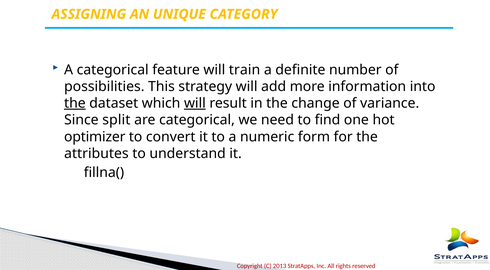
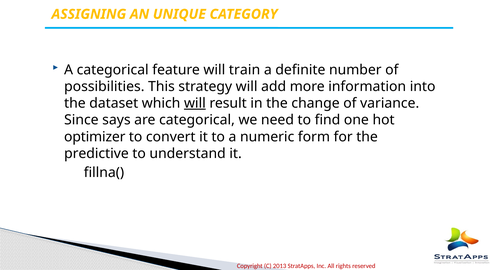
the at (75, 103) underline: present -> none
split: split -> says
attributes: attributes -> predictive
